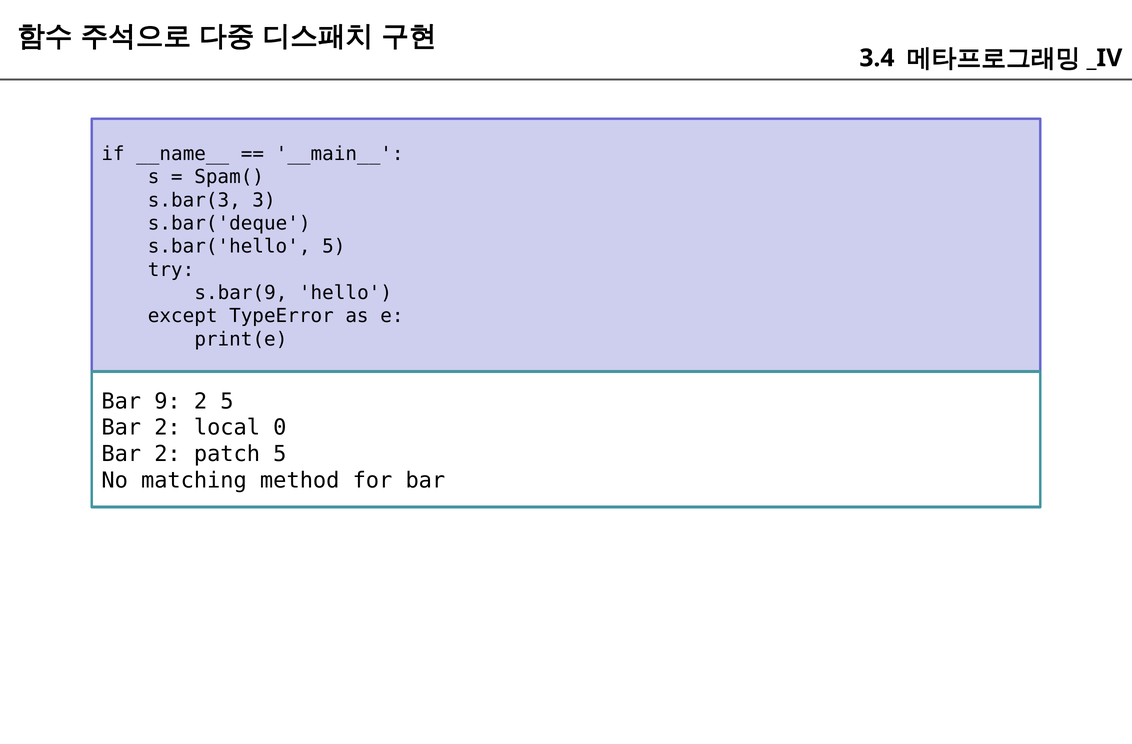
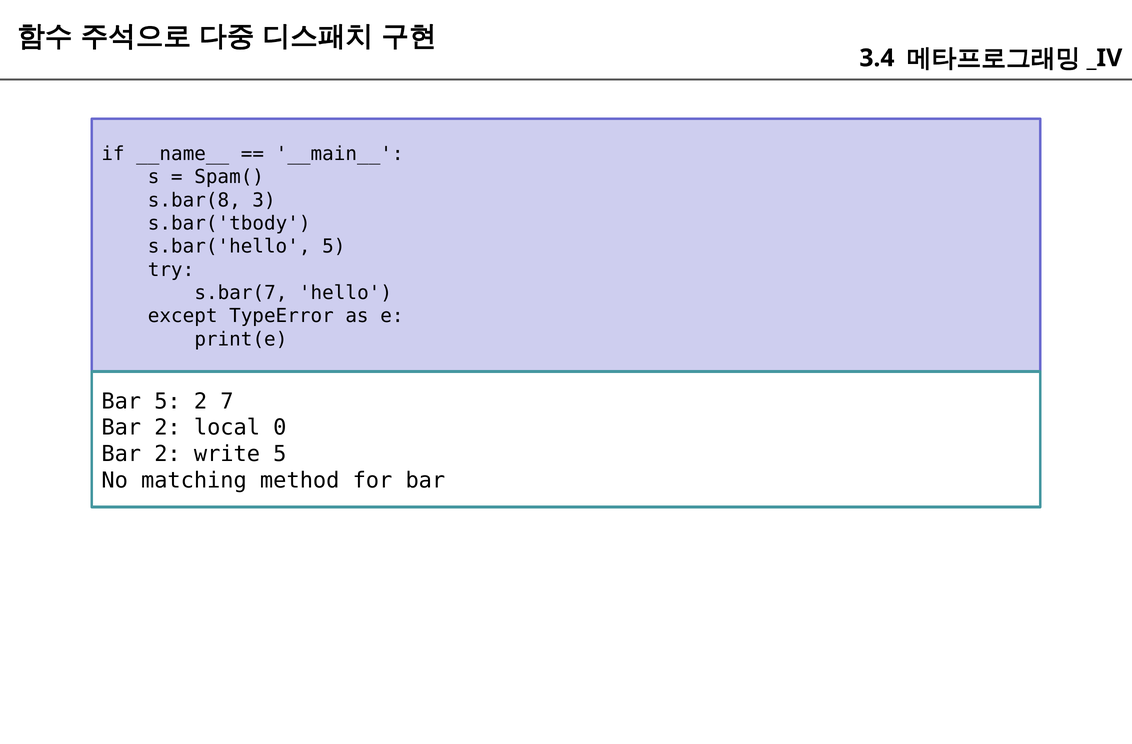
s.bar(3: s.bar(3 -> s.bar(8
s.bar('deque: s.bar('deque -> s.bar('tbody
s.bar(9: s.bar(9 -> s.bar(7
Bar 9: 9 -> 5
2 5: 5 -> 7
patch: patch -> write
